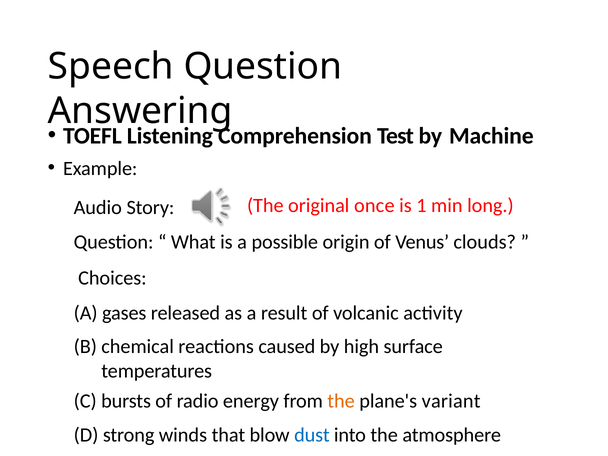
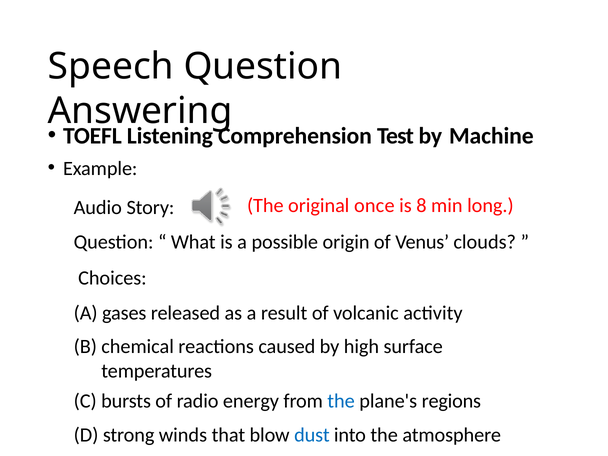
1: 1 -> 8
the at (341, 401) colour: orange -> blue
variant: variant -> regions
